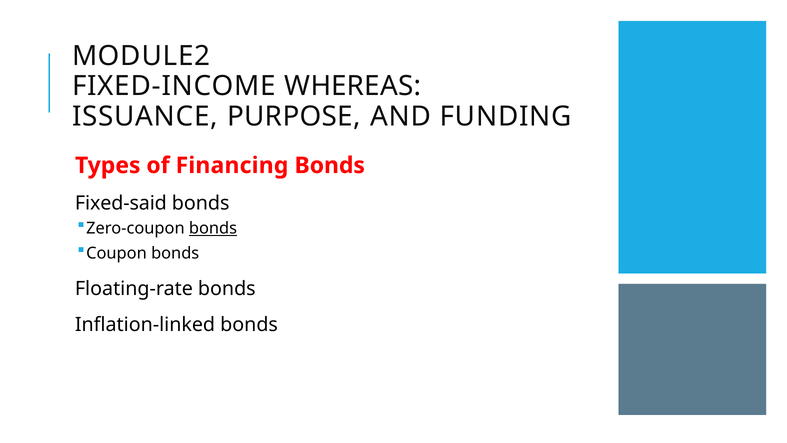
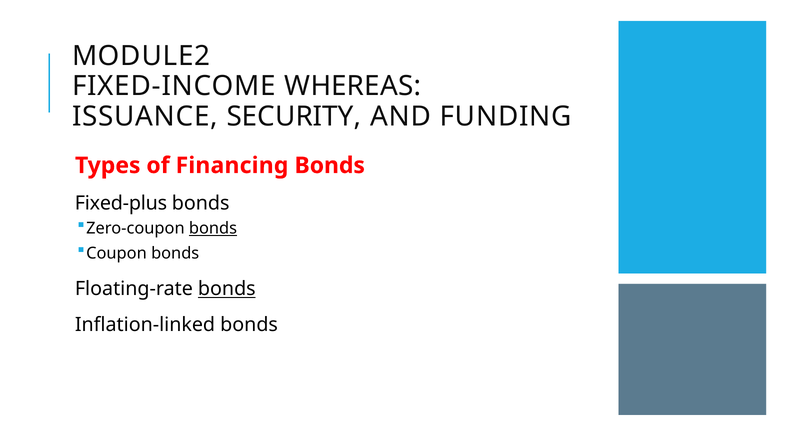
PURPOSE: PURPOSE -> SECURITY
Fixed-said: Fixed-said -> Fixed-plus
bonds at (227, 289) underline: none -> present
